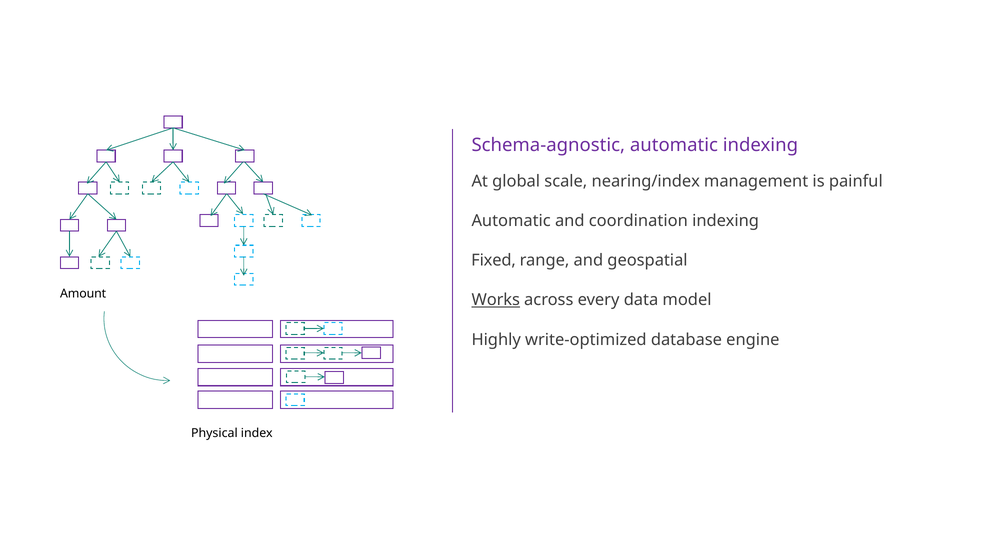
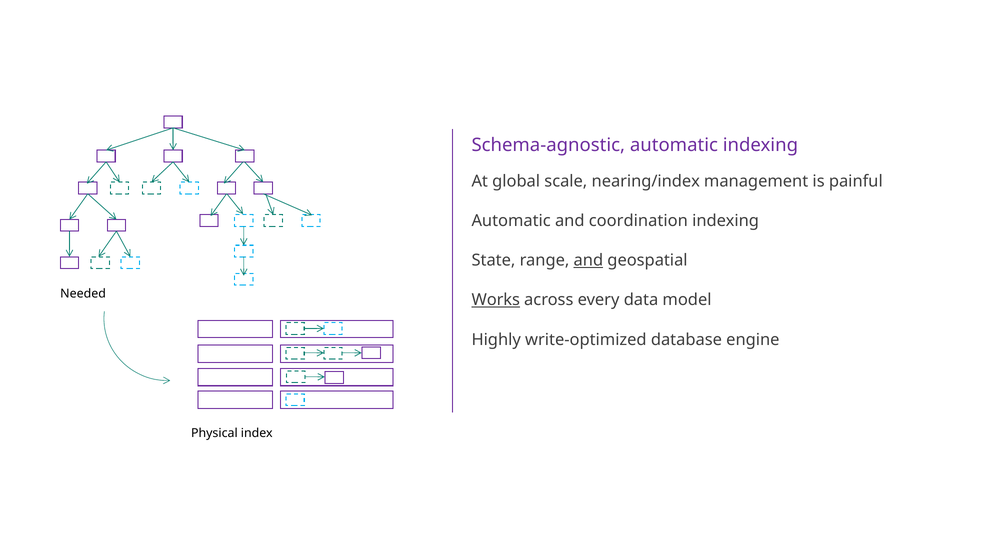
Fixed: Fixed -> State
and at (588, 261) underline: none -> present
Amount: Amount -> Needed
